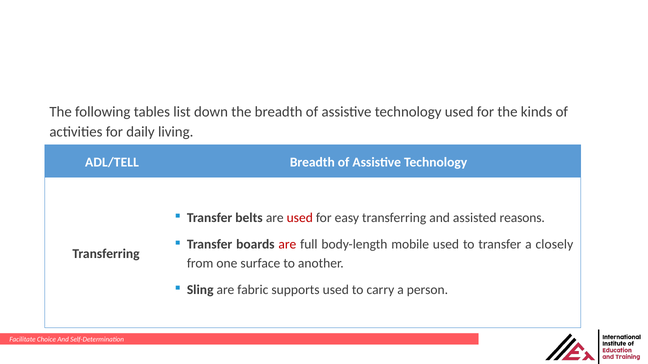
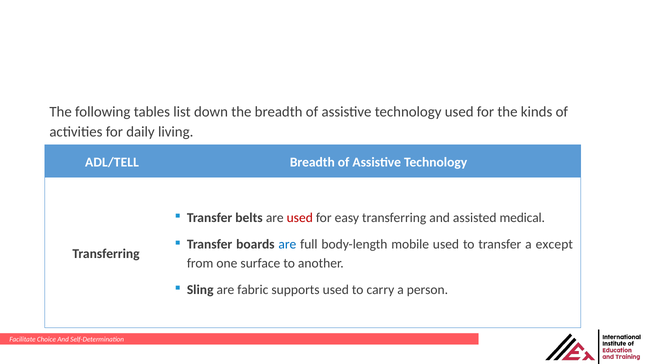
reasons: reasons -> medical
are at (287, 245) colour: red -> blue
closely: closely -> except
